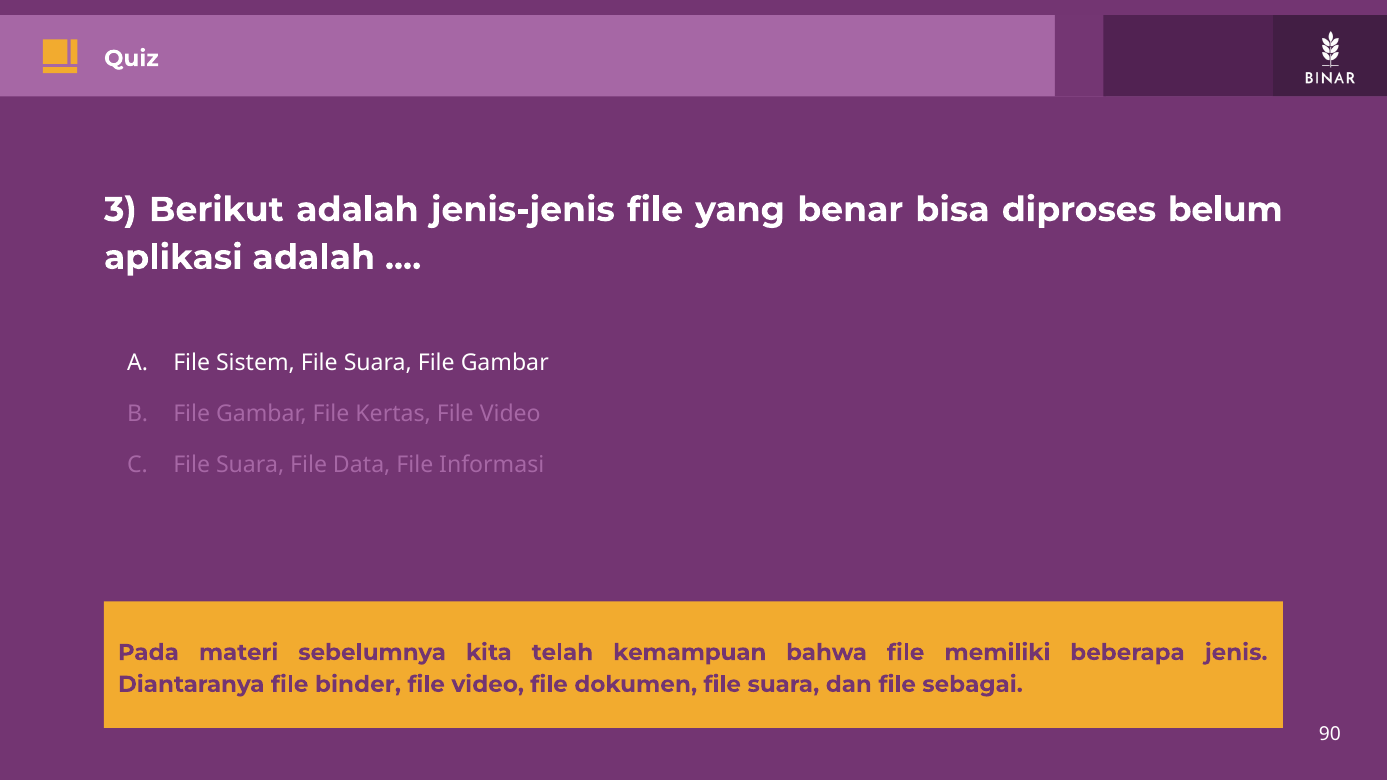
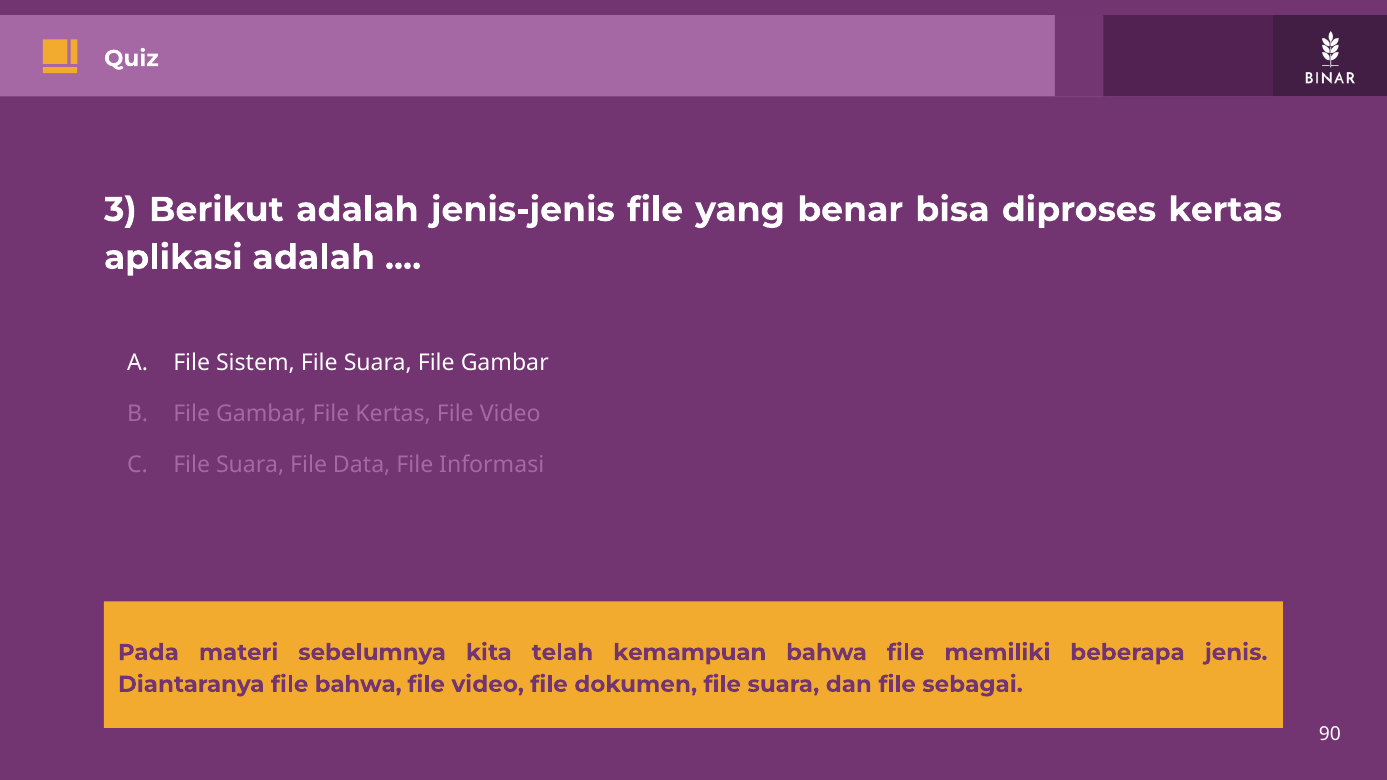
diproses belum: belum -> kertas
file binder: binder -> bahwa
